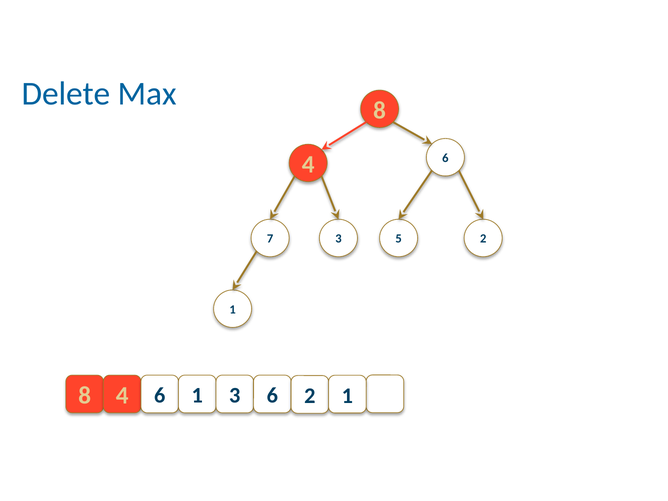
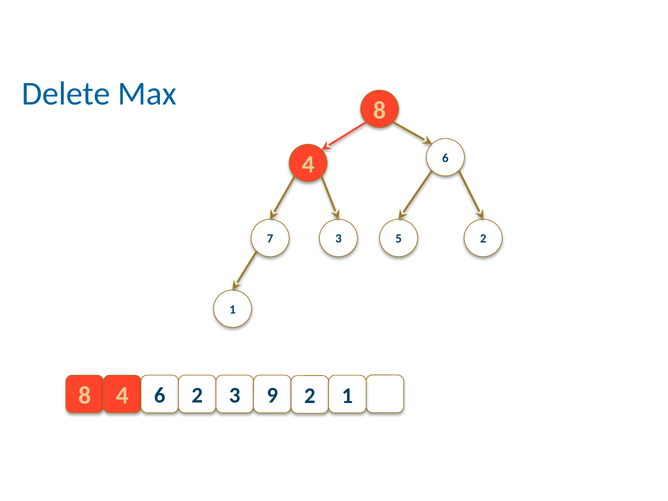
6 1: 1 -> 2
3 6: 6 -> 9
